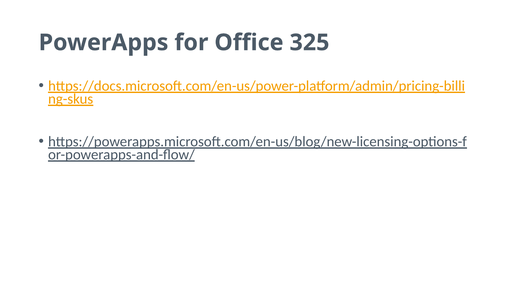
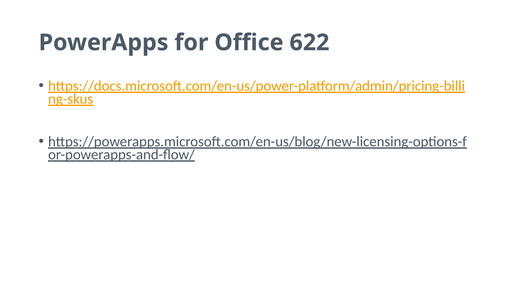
325: 325 -> 622
